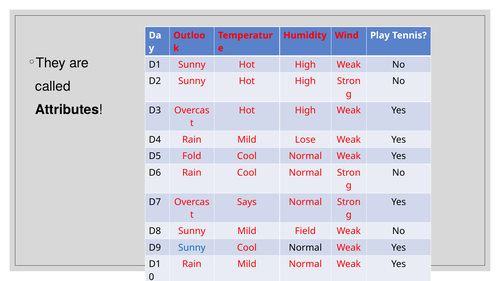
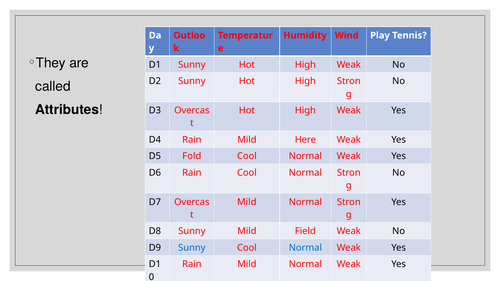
Lose: Lose -> Here
Says at (247, 202): Says -> Mild
Normal at (305, 248) colour: black -> blue
